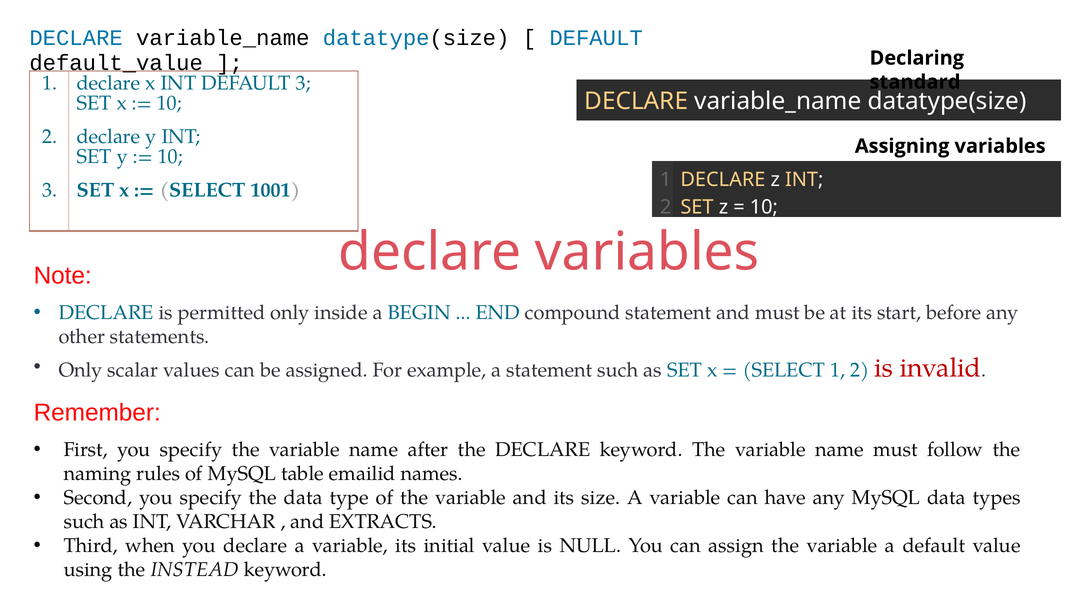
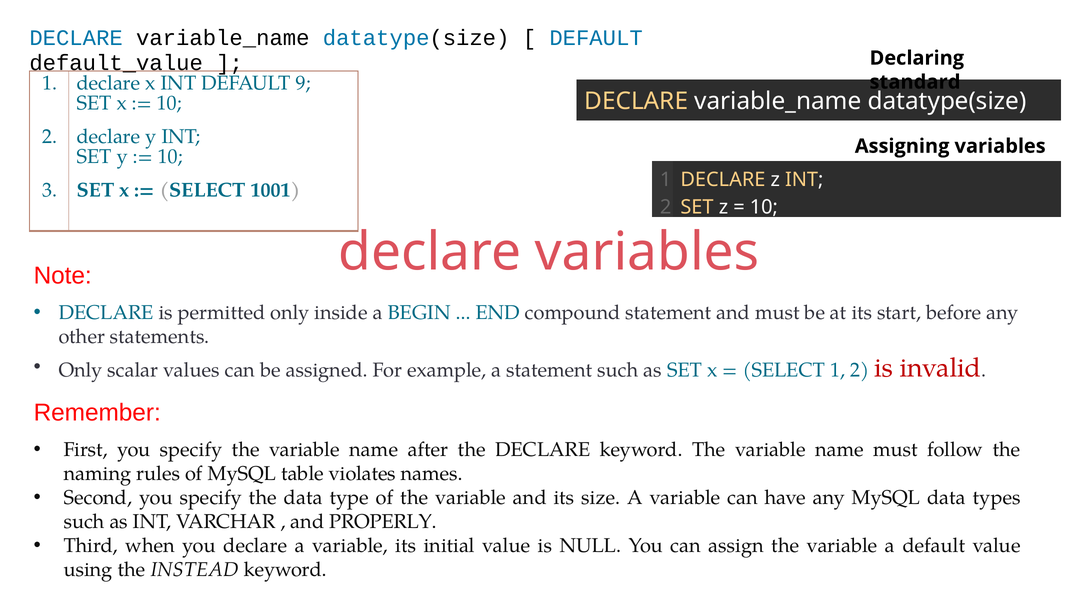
DEFAULT 3: 3 -> 9
emailid: emailid -> violates
EXTRACTS: EXTRACTS -> PROPERLY
